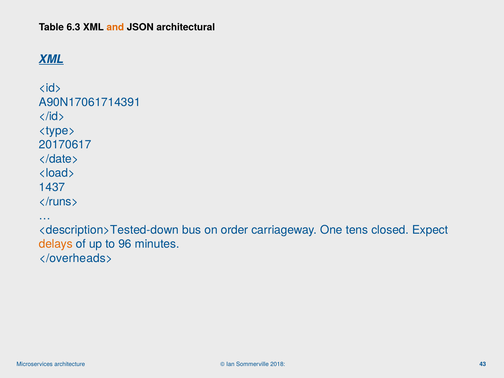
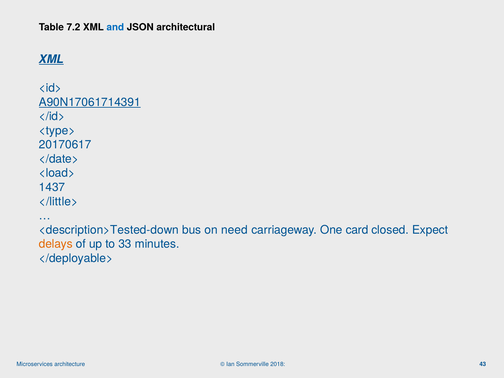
6.3: 6.3 -> 7.2
and colour: orange -> blue
A90N17061714391 underline: none -> present
</runs>: </runs> -> </little>
order: order -> need
tens: tens -> card
96: 96 -> 33
</overheads>: </overheads> -> </deployable>
